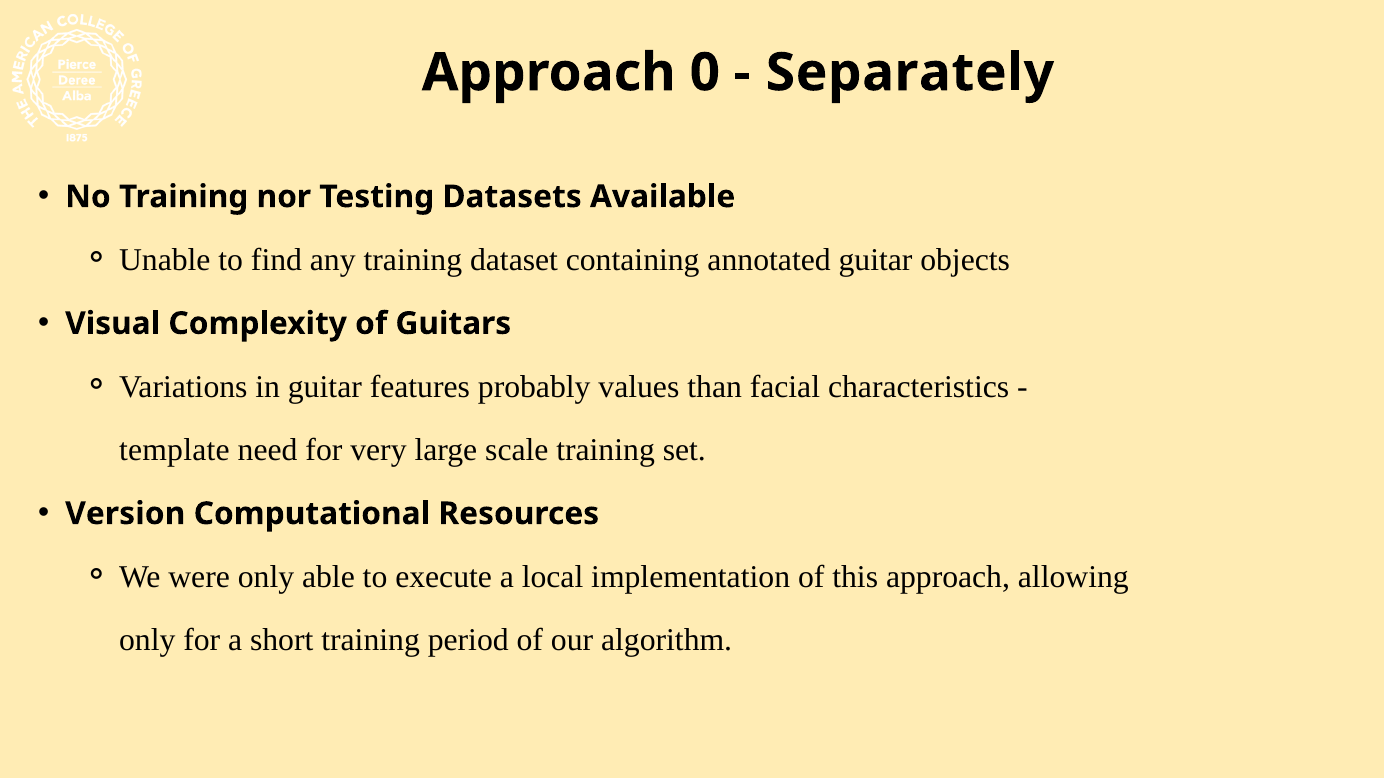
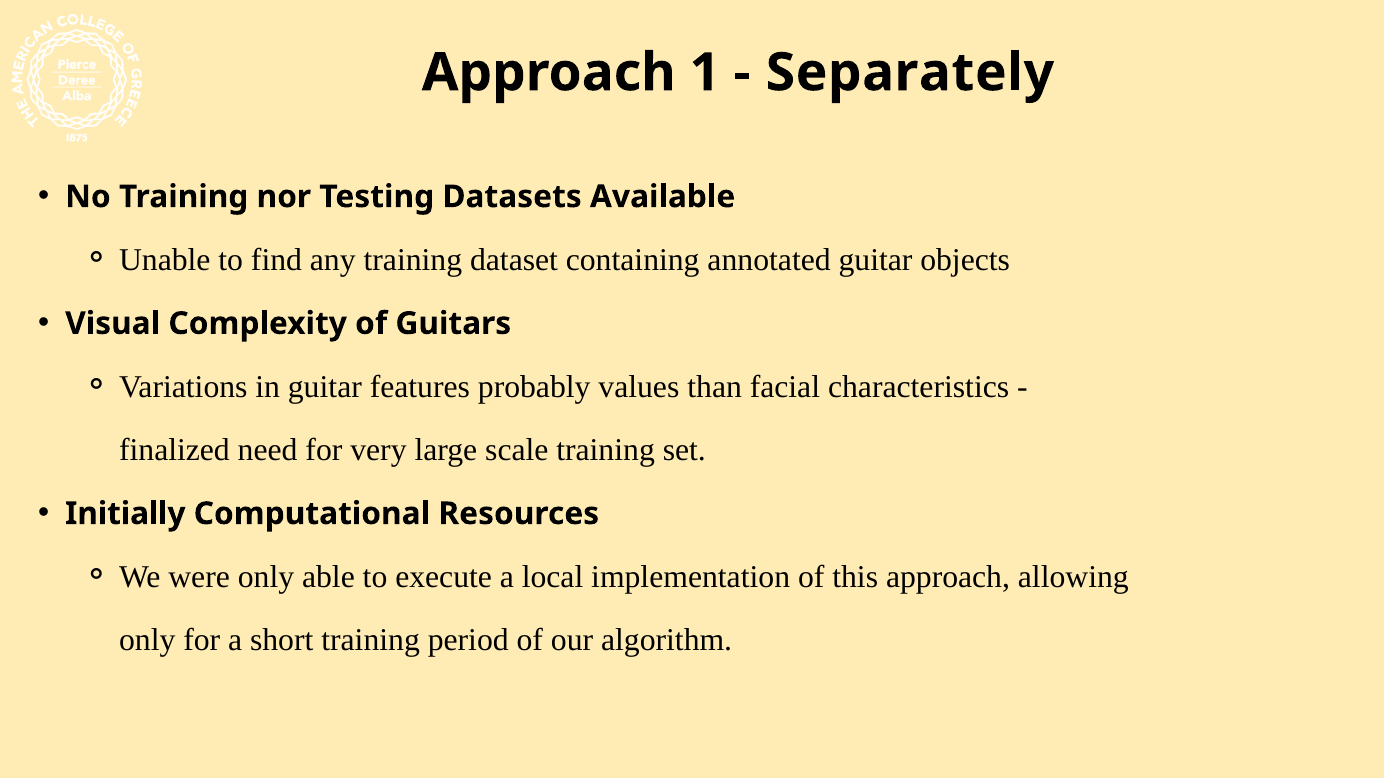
0: 0 -> 1
template: template -> finalized
Version: Version -> Initially
